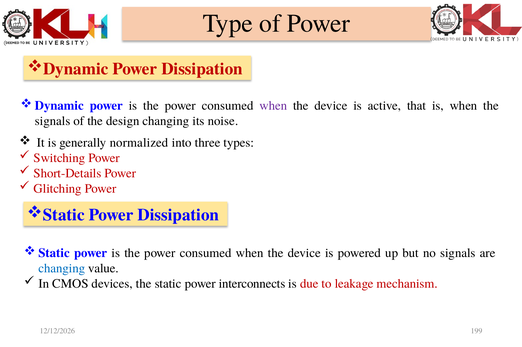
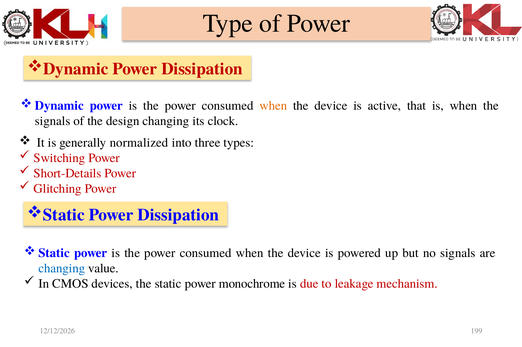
when at (273, 106) colour: purple -> orange
noise: noise -> clock
interconnects: interconnects -> monochrome
